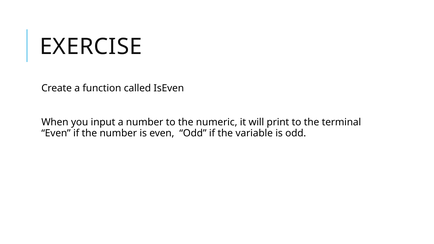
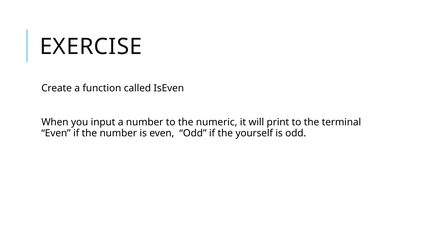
variable: variable -> yourself
